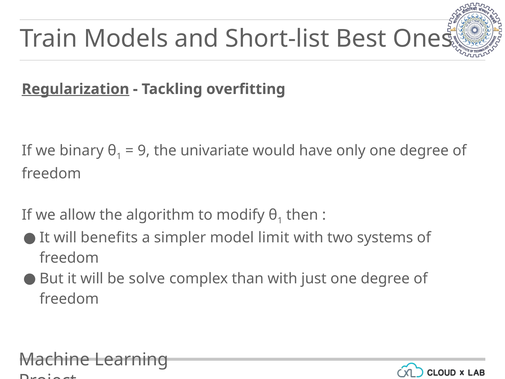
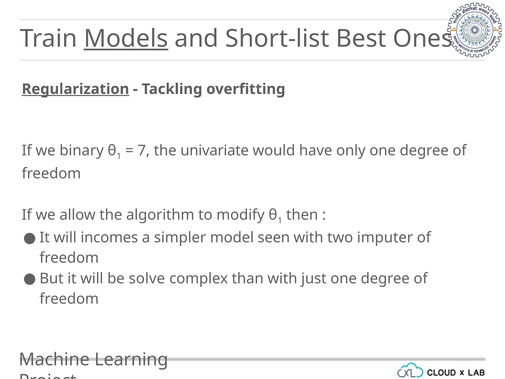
Models underline: none -> present
9: 9 -> 7
benefits: benefits -> incomes
limit: limit -> seen
systems: systems -> imputer
